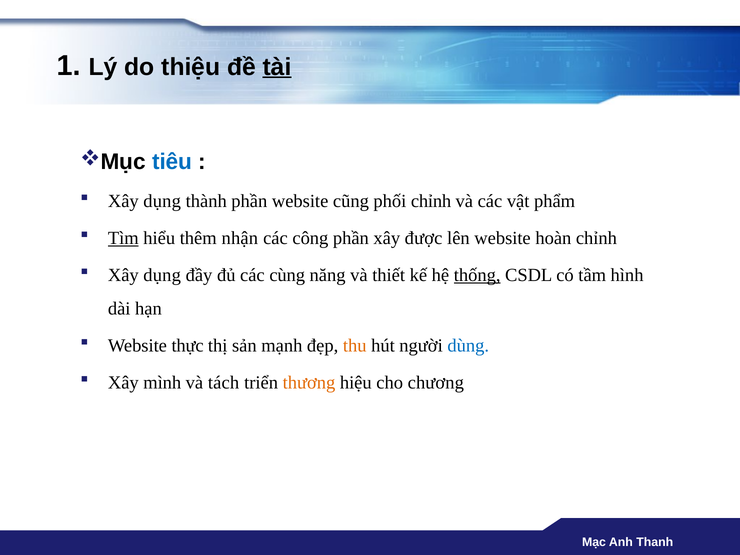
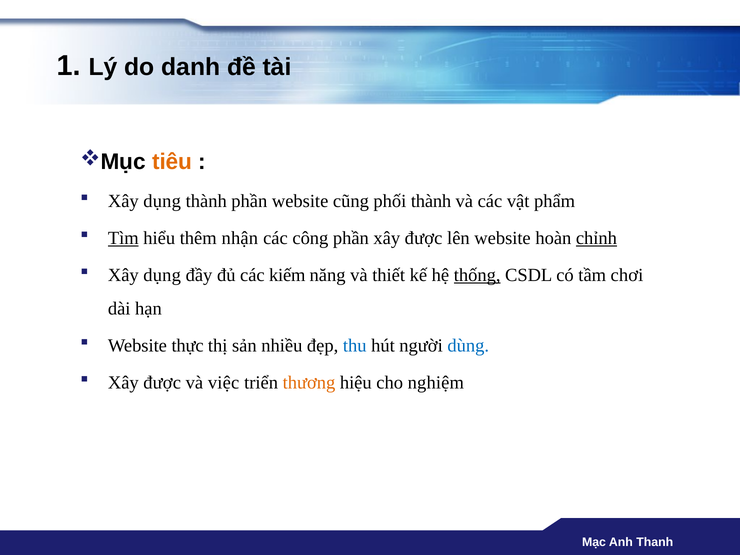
thiệu: thiệu -> danh
tài underline: present -> none
tiêu colour: blue -> orange
phối chỉnh: chỉnh -> thành
chỉnh at (596, 238) underline: none -> present
cùng: cùng -> kiếm
hình: hình -> chơi
mạnh: mạnh -> nhiều
thu colour: orange -> blue
mình at (162, 382): mình -> được
tách: tách -> việc
chương: chương -> nghiệm
